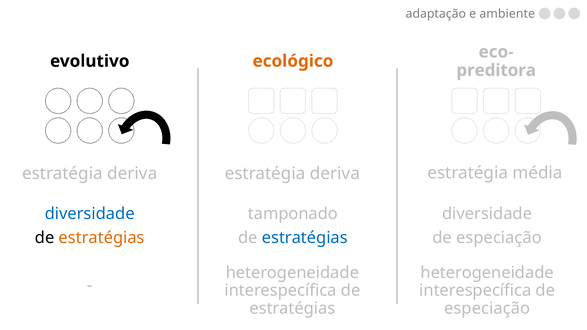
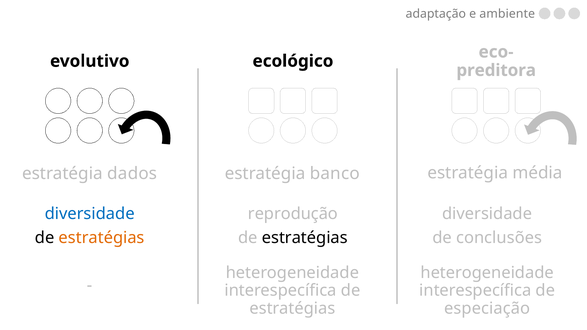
ecológico colour: orange -> black
deriva at (132, 174): deriva -> dados
deriva at (335, 174): deriva -> banco
tamponado: tamponado -> reprodução
estratégias at (305, 238) colour: blue -> black
especiação at (499, 238): especiação -> conclusões
